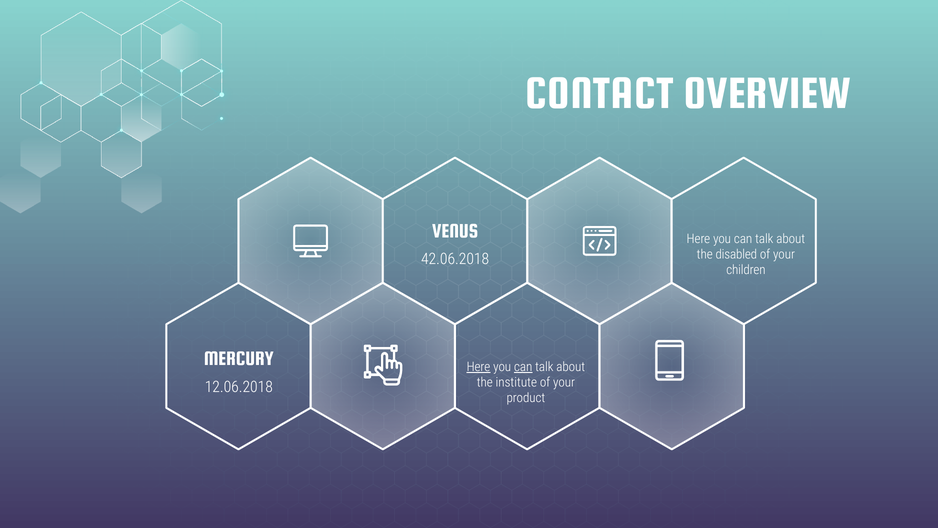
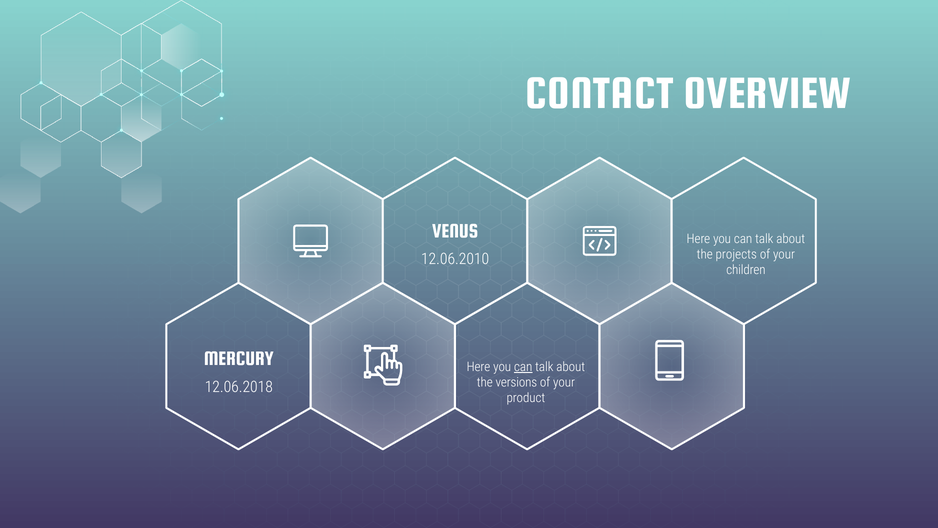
disabled: disabled -> projects
42.06.2018: 42.06.2018 -> 12.06.2010
Here at (478, 367) underline: present -> none
institute: institute -> versions
